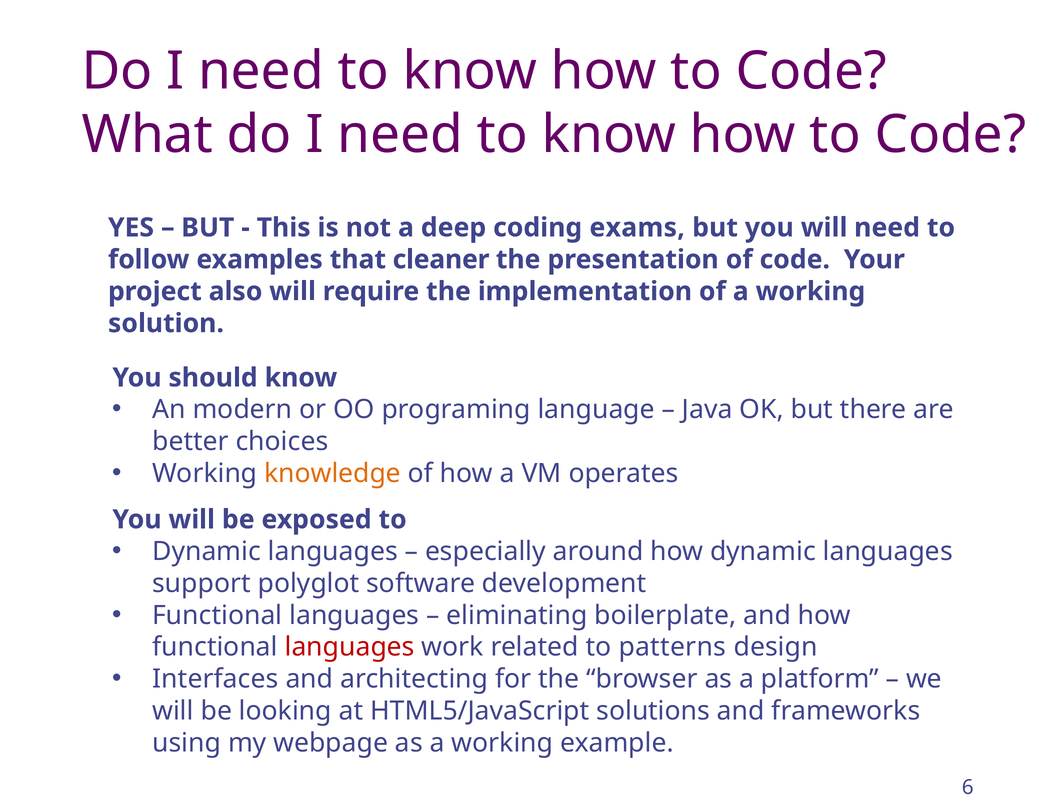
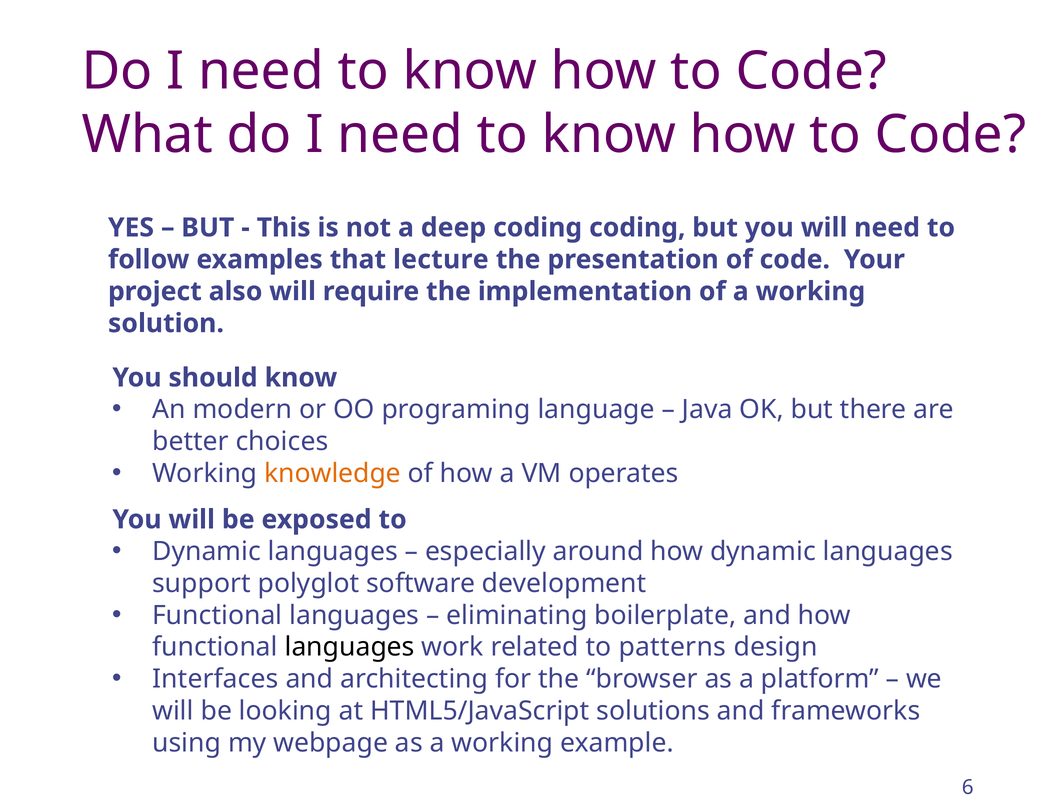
coding exams: exams -> coding
cleaner: cleaner -> lecture
languages at (350, 647) colour: red -> black
